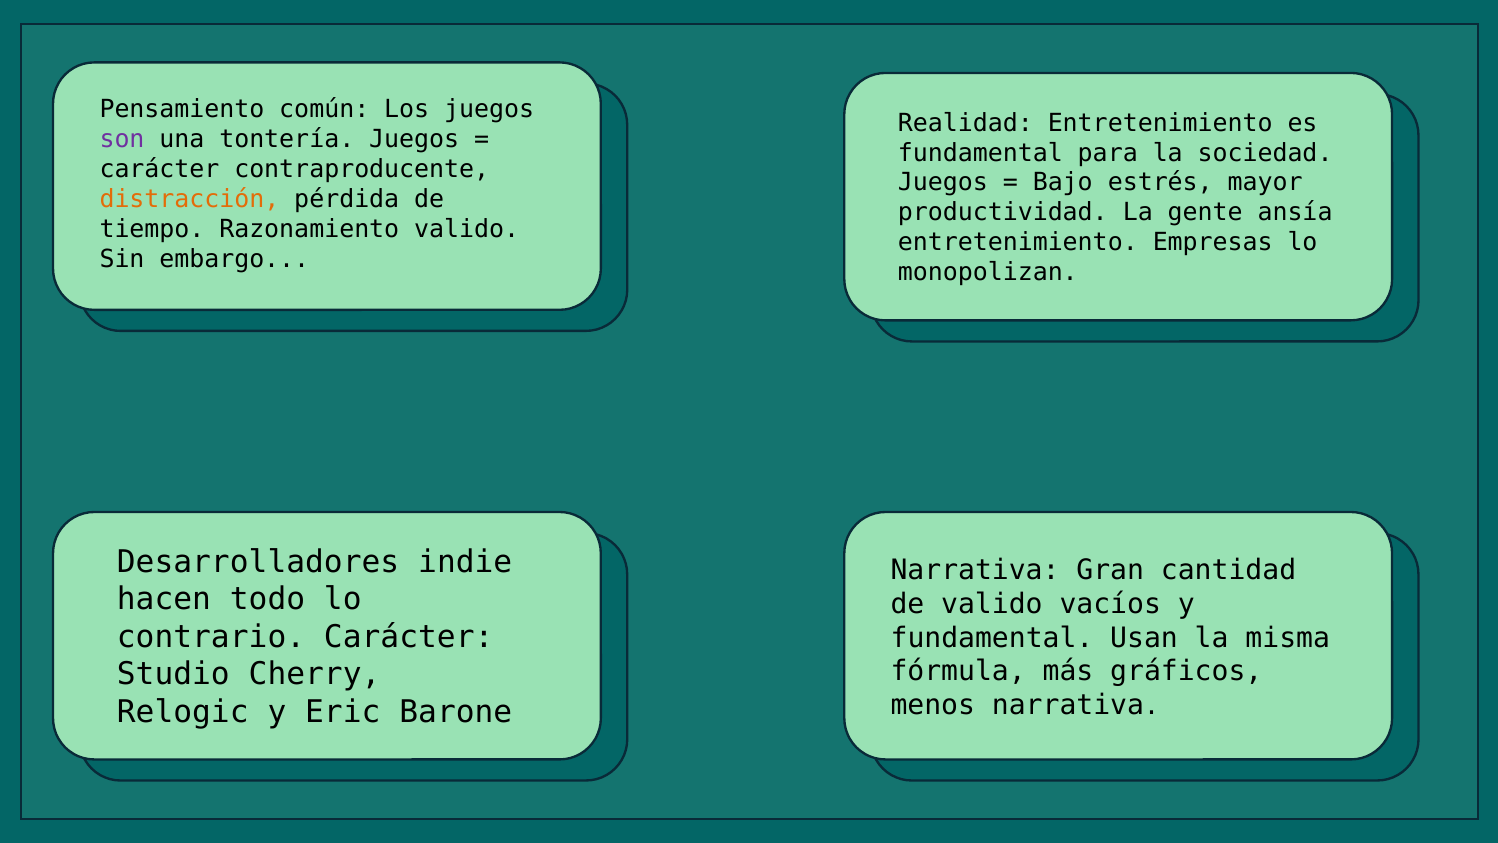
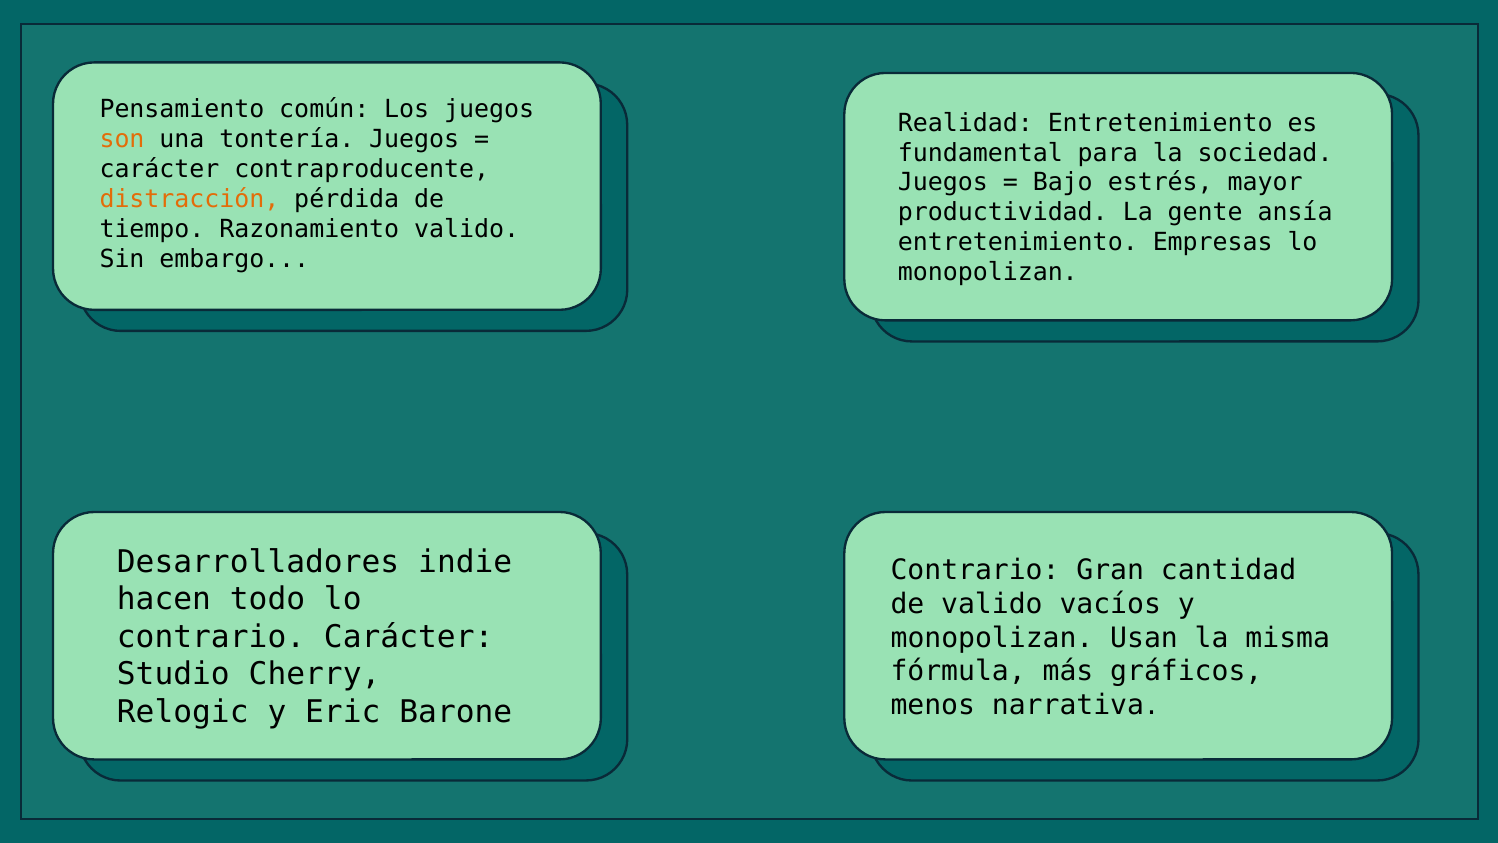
son colour: purple -> orange
Narrativa at (975, 570): Narrativa -> Contrario
fundamental at (992, 638): fundamental -> monopolizan
